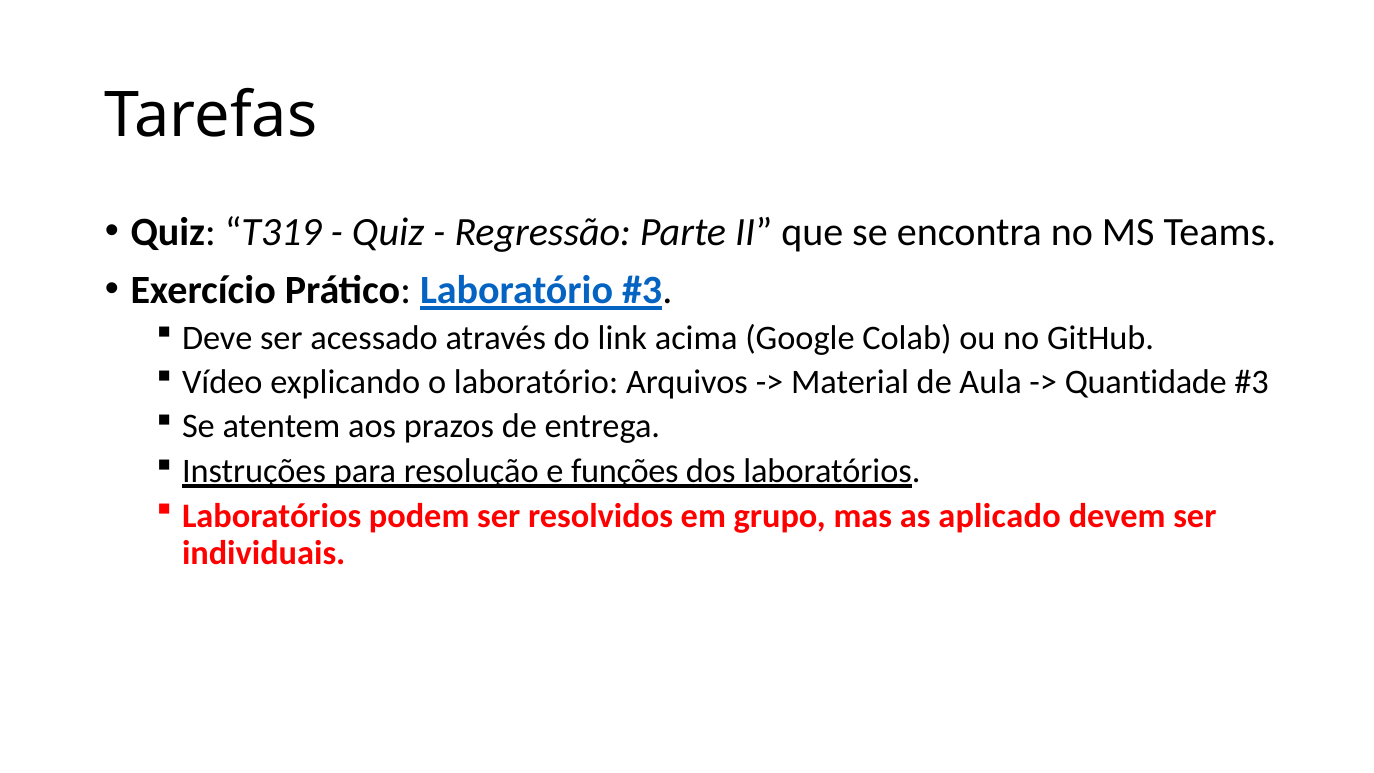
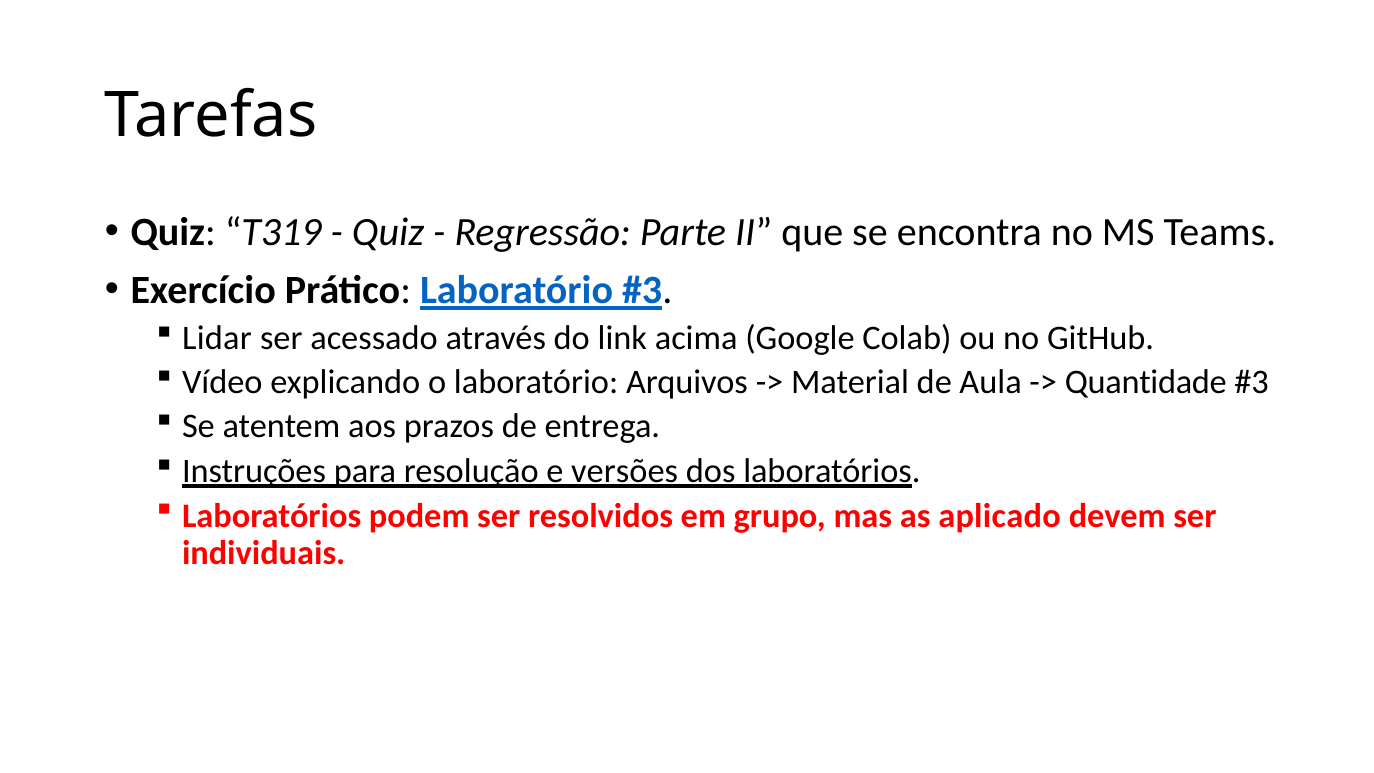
Deve: Deve -> Lidar
funções: funções -> versões
